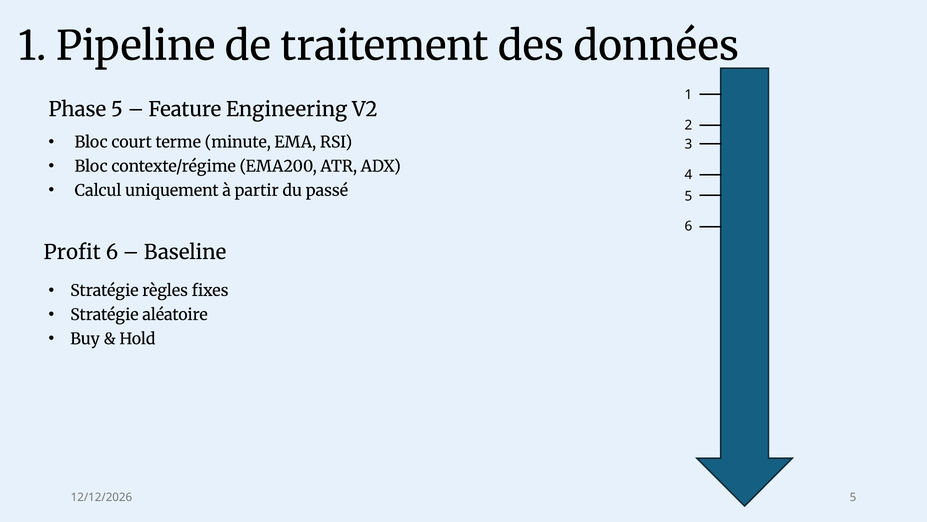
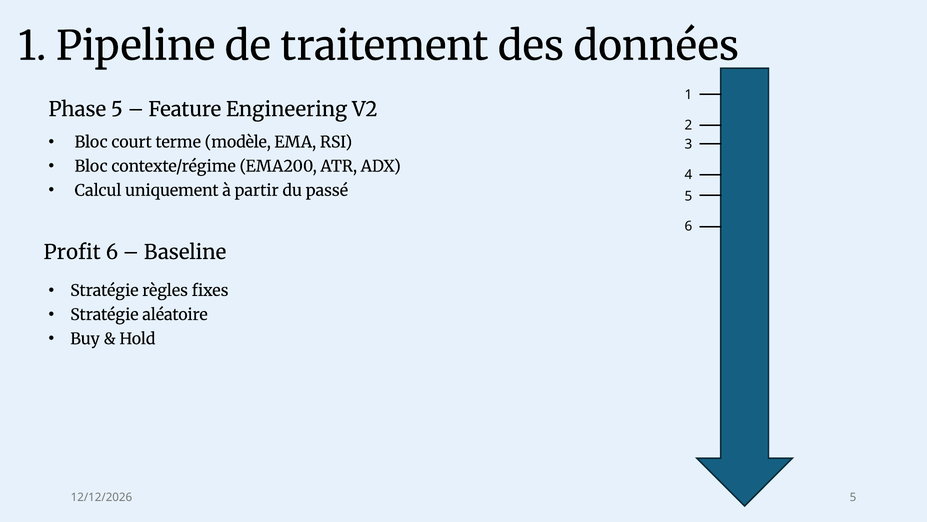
minute: minute -> modèle
